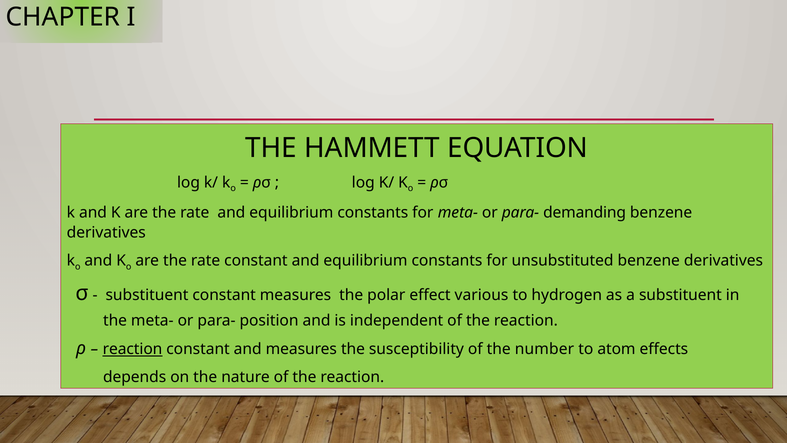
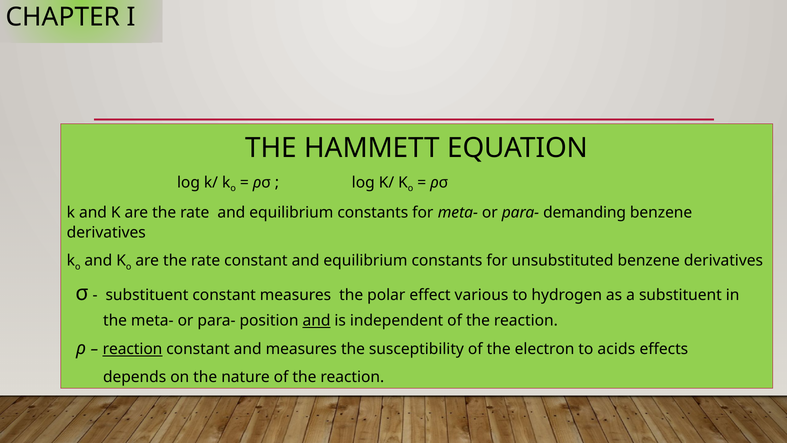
and at (317, 321) underline: none -> present
number: number -> electron
atom: atom -> acids
